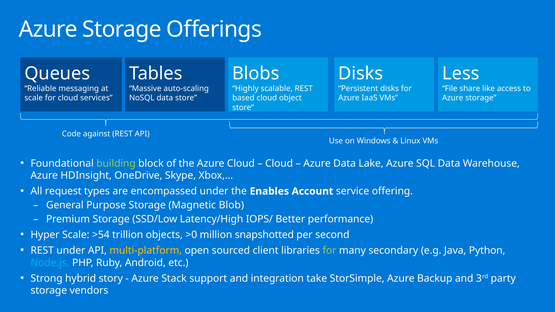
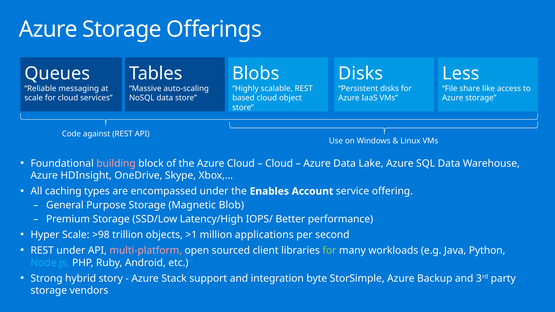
building colour: light green -> pink
request: request -> caching
>54: >54 -> >98
>0: >0 -> >1
snapshotted: snapshotted -> applications
multi-platform colour: yellow -> pink
secondary: secondary -> workloads
take: take -> byte
